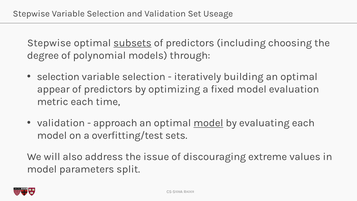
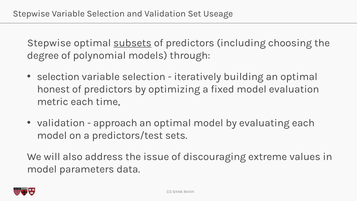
appear: appear -> honest
model at (208, 123) underline: present -> none
overfitting/test: overfitting/test -> predictors/test
split: split -> data
